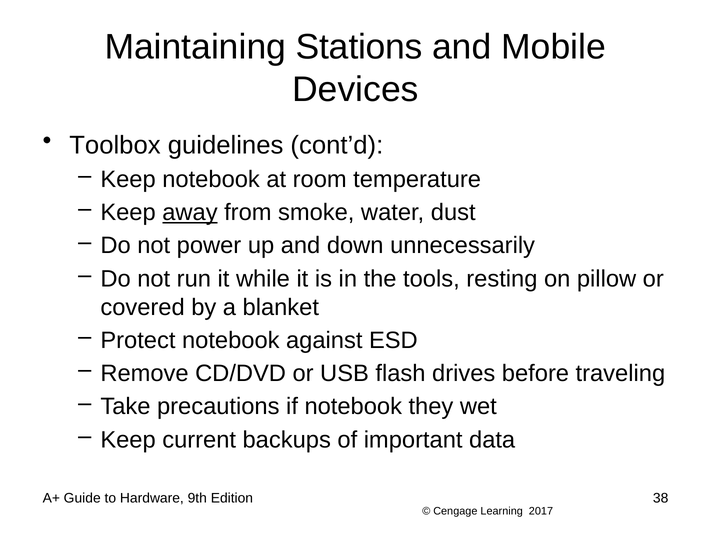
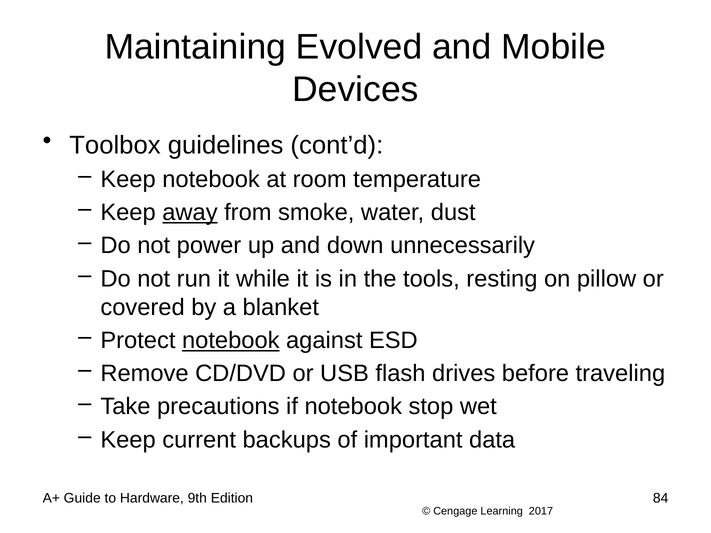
Stations: Stations -> Evolved
notebook at (231, 341) underline: none -> present
they: they -> stop
38: 38 -> 84
